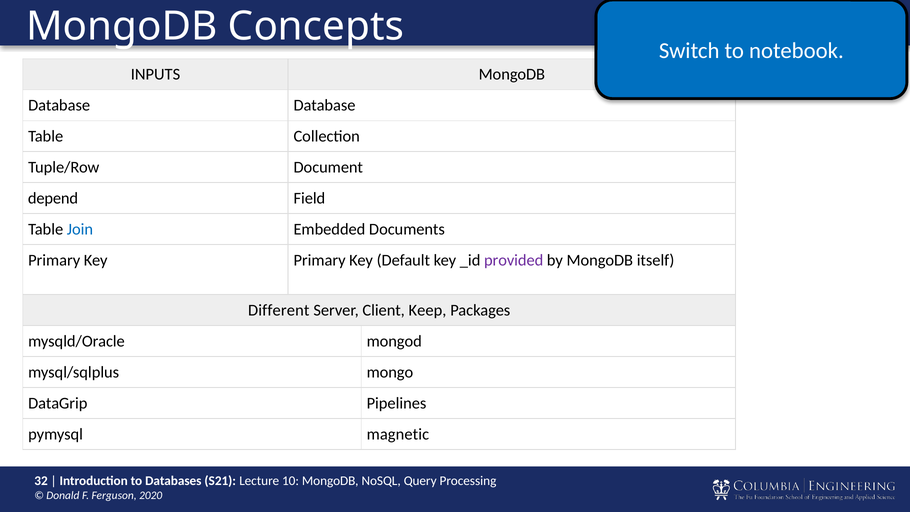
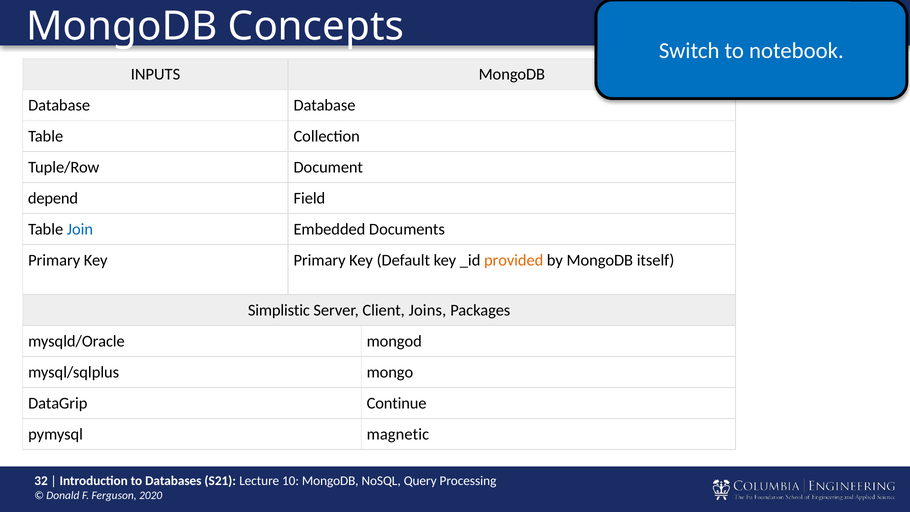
provided colour: purple -> orange
Different: Different -> Simplistic
Keep: Keep -> Joins
Pipelines: Pipelines -> Continue
